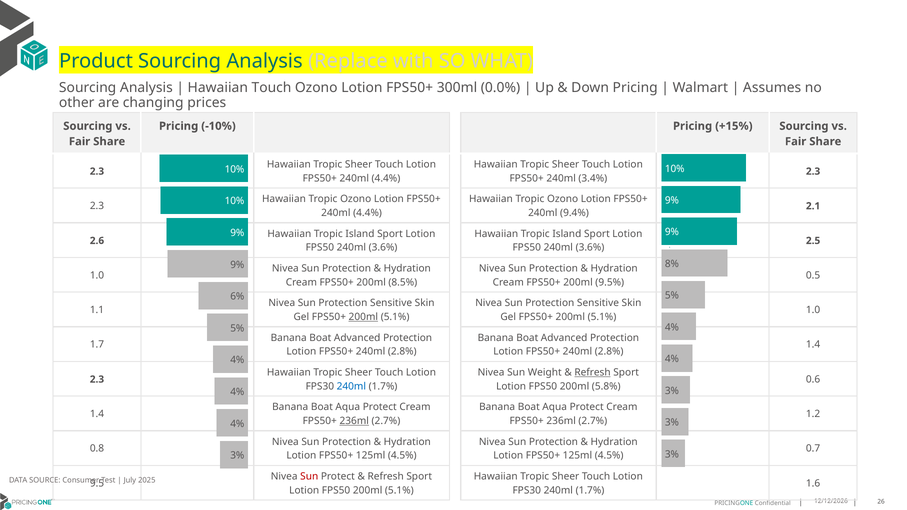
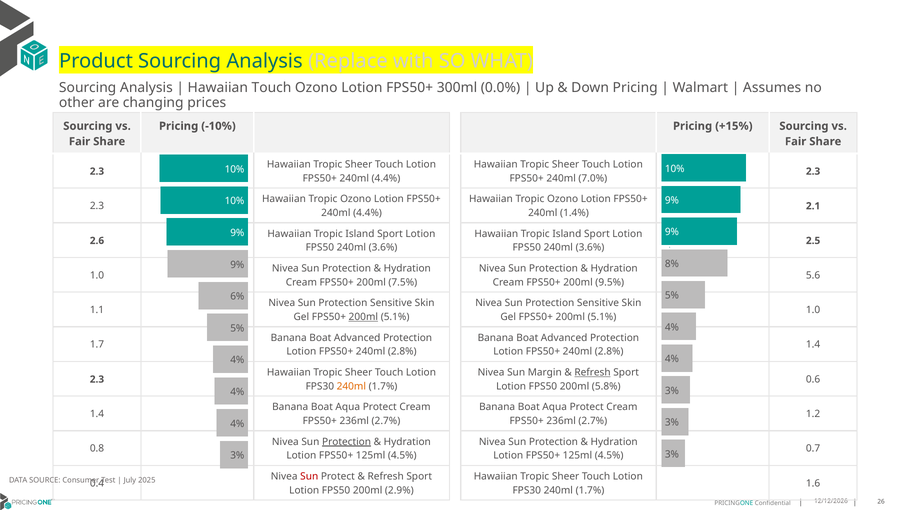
3.4%: 3.4% -> 7.0%
9.4%: 9.4% -> 1.4%
0.5: 0.5 -> 5.6
8.5%: 8.5% -> 7.5%
Weight: Weight -> Margin
240ml at (351, 386) colour: blue -> orange
236ml at (354, 421) underline: present -> none
Protection at (347, 442) underline: none -> present
9.5: 9.5 -> 0.4
FPS50 200ml 5.1%: 5.1% -> 2.9%
